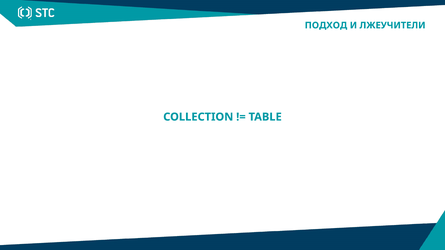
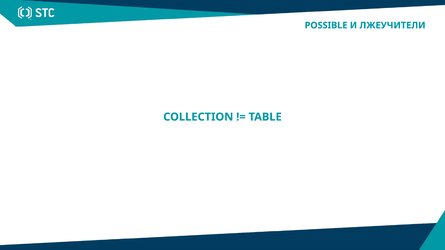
ПОДХОД: ПОДХОД -> POSSIBLE
